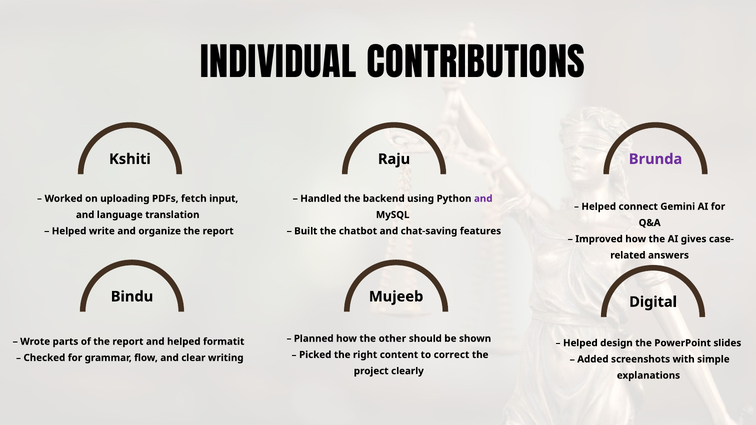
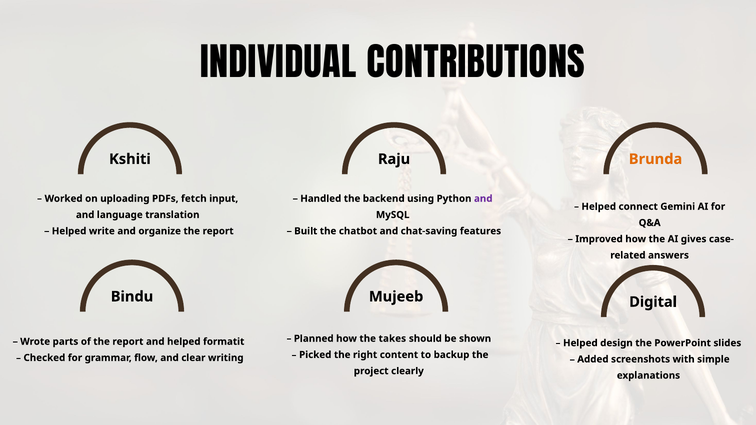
Brunda colour: purple -> orange
other: other -> takes
correct: correct -> backup
